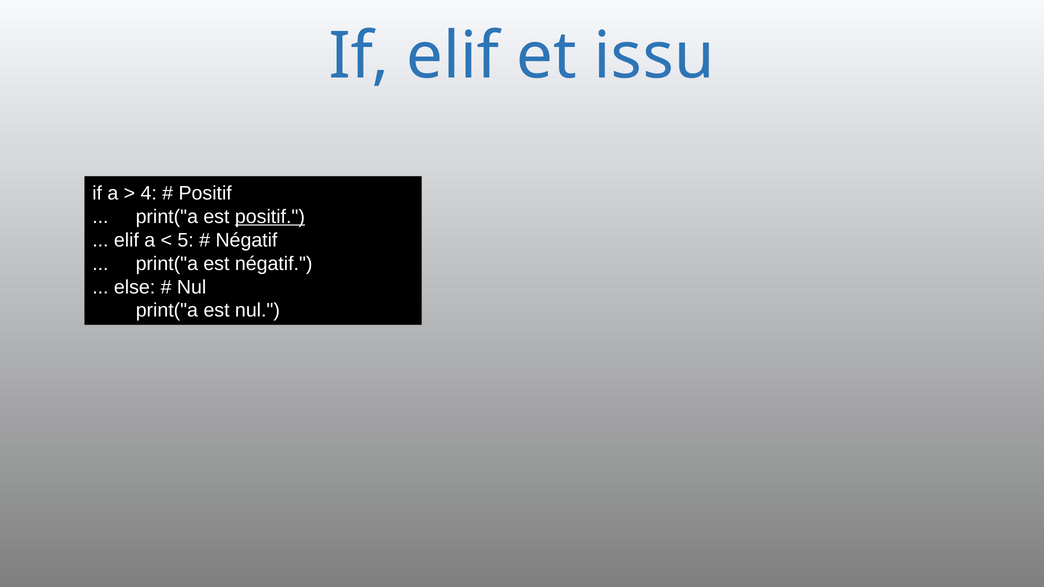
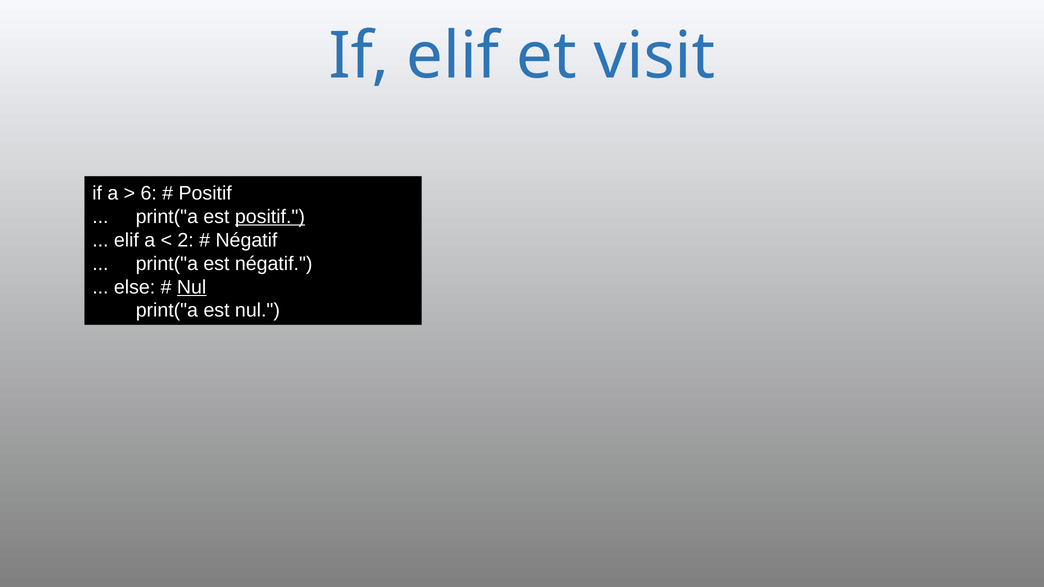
issu: issu -> visit
4: 4 -> 6
5: 5 -> 2
Nul at (192, 287) underline: none -> present
